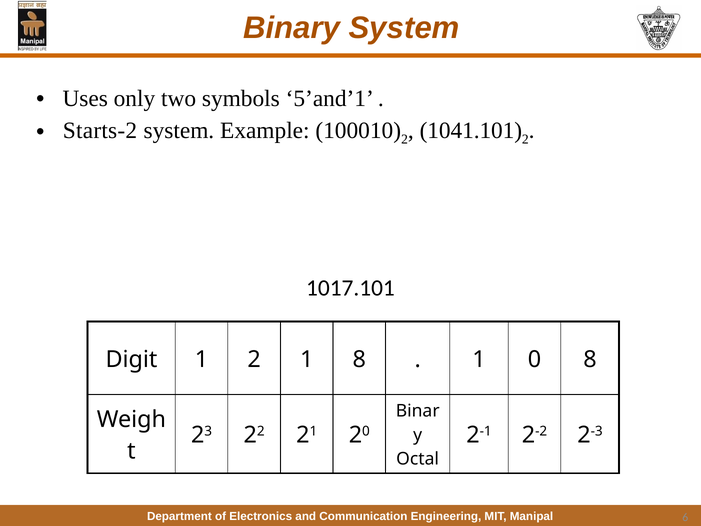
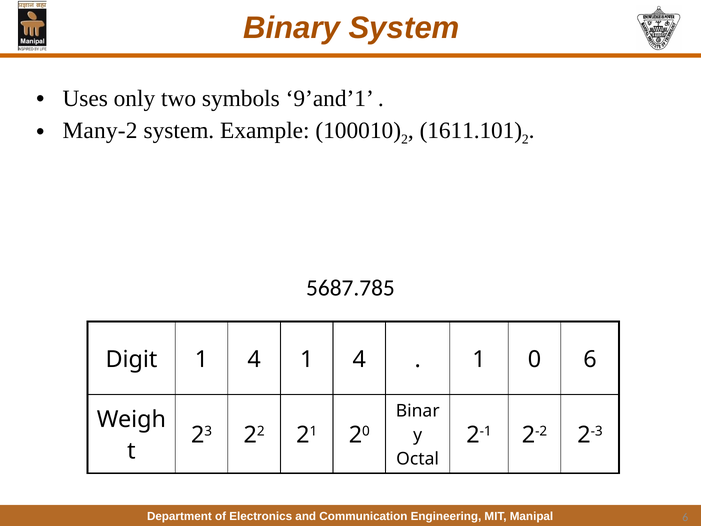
5’and’1: 5’and’1 -> 9’and’1
Starts-2: Starts-2 -> Many-2
1041.101: 1041.101 -> 1611.101
1017.101: 1017.101 -> 5687.785
Digit 1 2: 2 -> 4
8 at (359, 359): 8 -> 4
0 8: 8 -> 6
